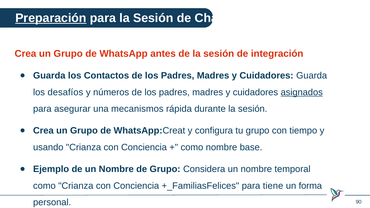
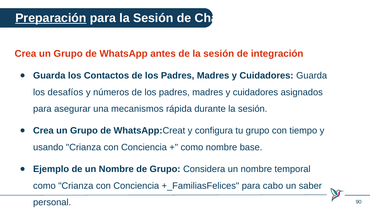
asignados underline: present -> none
tiene: tiene -> cabo
forma: forma -> saber
